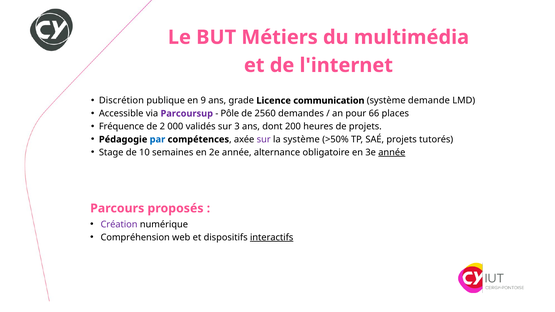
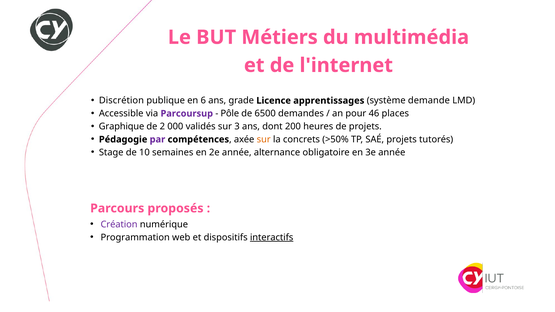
9: 9 -> 6
communication: communication -> apprentissages
2560: 2560 -> 6500
66: 66 -> 46
Fréquence: Fréquence -> Graphique
par colour: blue -> purple
sur at (264, 139) colour: purple -> orange
la système: système -> concrets
année at (392, 152) underline: present -> none
Compréhension: Compréhension -> Programmation
